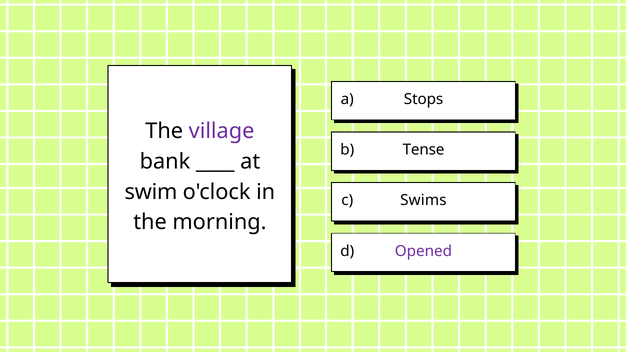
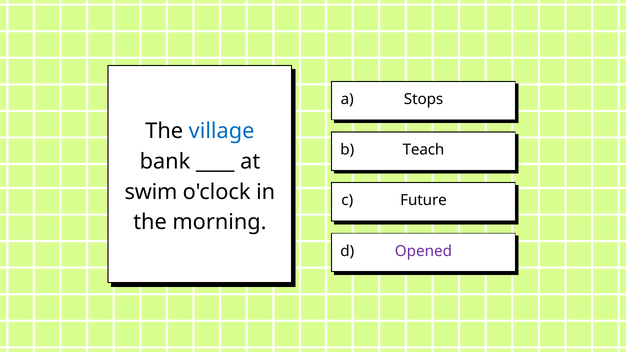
village colour: purple -> blue
Tense: Tense -> Teach
Swims: Swims -> Future
